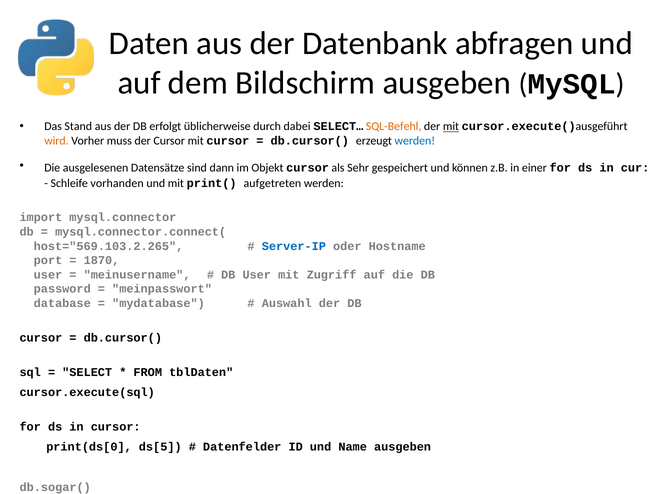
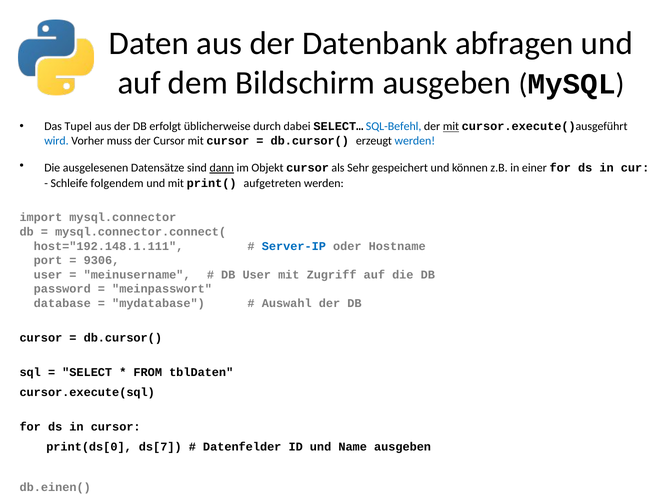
Stand: Stand -> Tupel
SQL-Befehl colour: orange -> blue
wird colour: orange -> blue
dann underline: none -> present
vorhanden: vorhanden -> folgendem
host="569.103.2.265: host="569.103.2.265 -> host="192.148.1.111
1870: 1870 -> 9306
ds[5: ds[5 -> ds[7
db.sogar(: db.sogar( -> db.einen(
